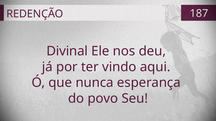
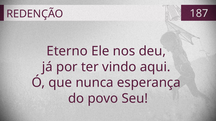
Divinal: Divinal -> Eterno
